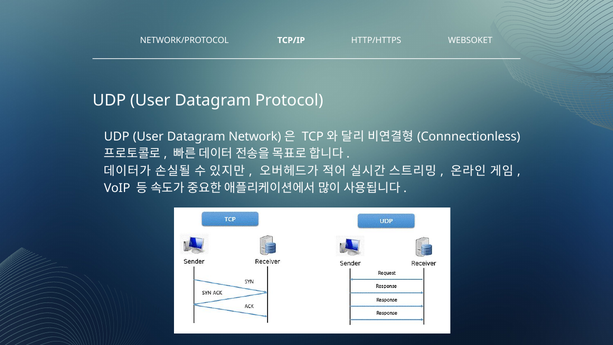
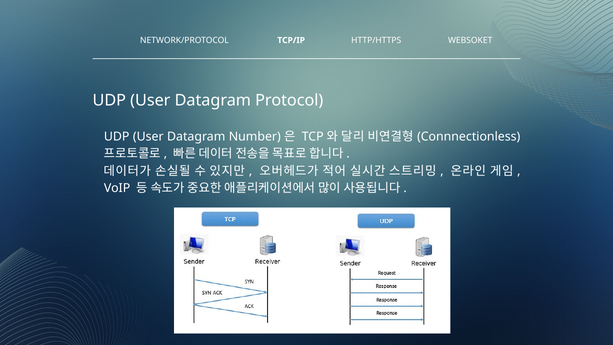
Network: Network -> Number
